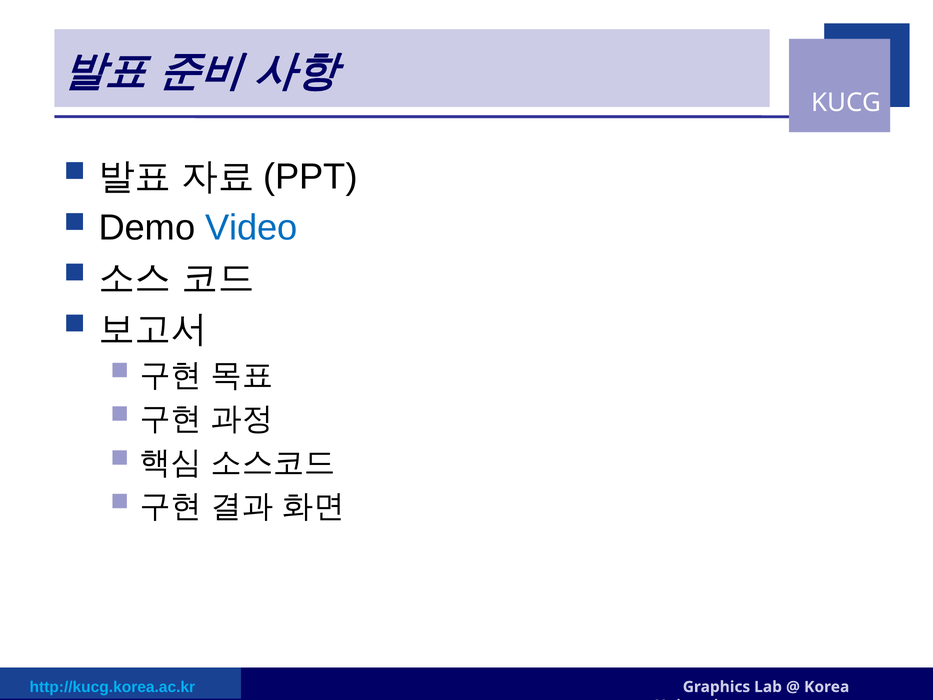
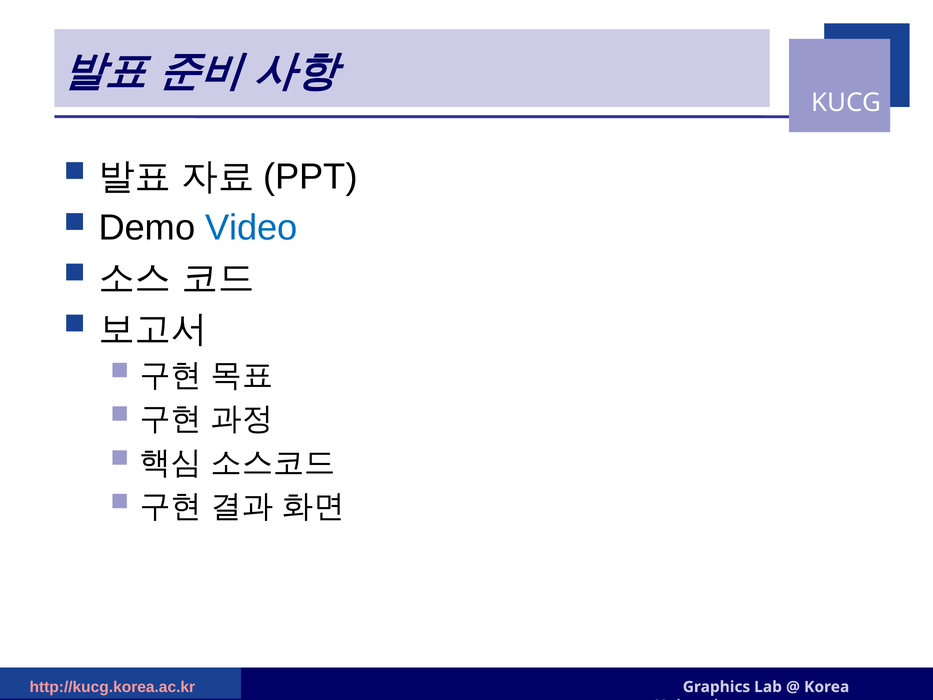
http://kucg.korea.ac.kr colour: light blue -> pink
